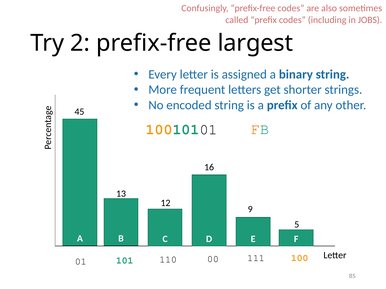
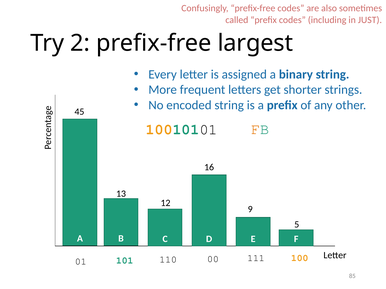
JOBS: JOBS -> JUST
